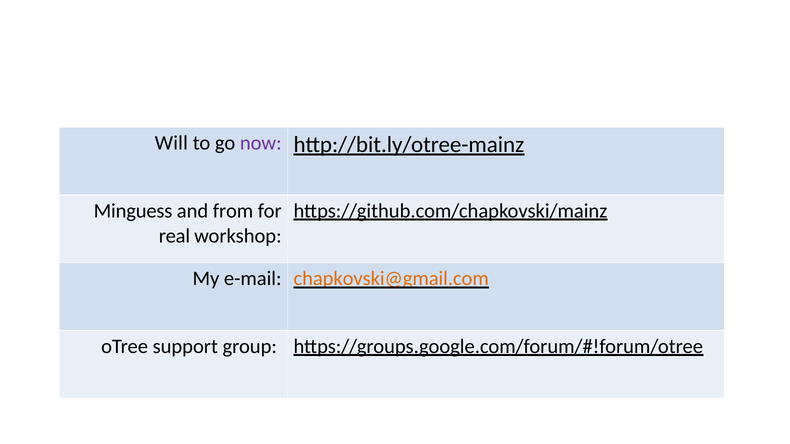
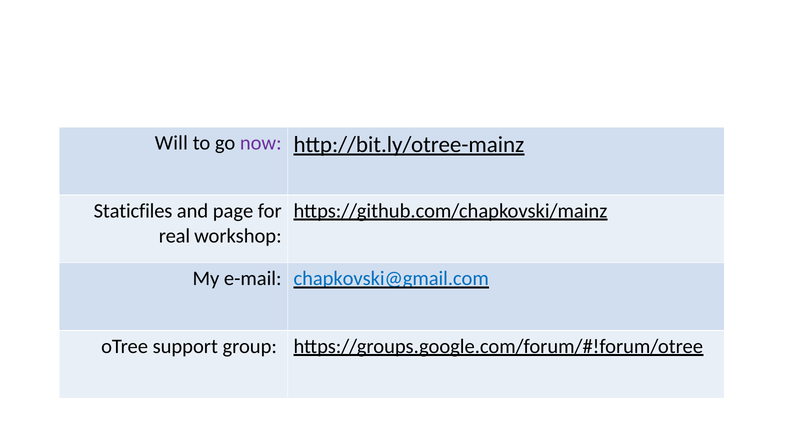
Minguess: Minguess -> Staticfiles
from: from -> page
chapkovski@gmail.com colour: orange -> blue
